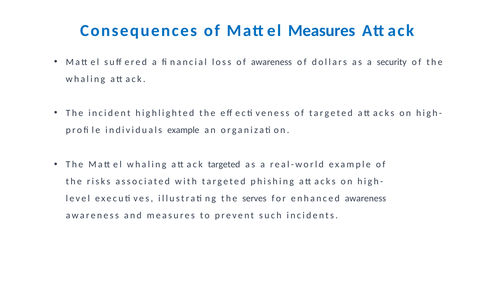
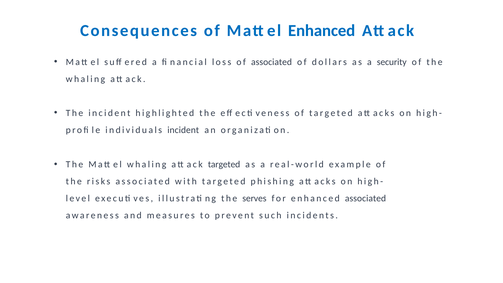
Mattel Measures: Measures -> Enhanced
of awareness: awareness -> associated
individuals example: example -> incident
enhanced awareness: awareness -> associated
